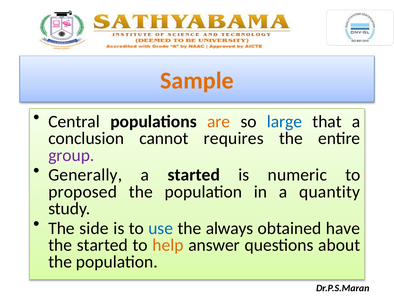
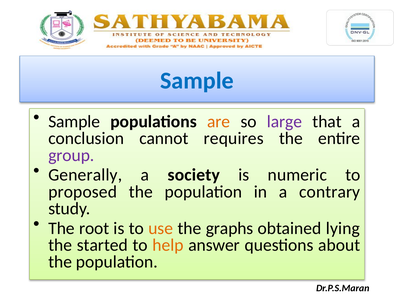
Sample at (197, 80) colour: orange -> blue
Central at (74, 121): Central -> Sample
large colour: blue -> purple
a started: started -> society
quantity: quantity -> contrary
side: side -> root
use colour: blue -> orange
always: always -> graphs
have: have -> lying
